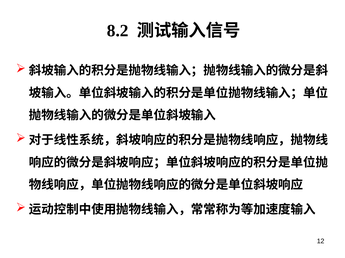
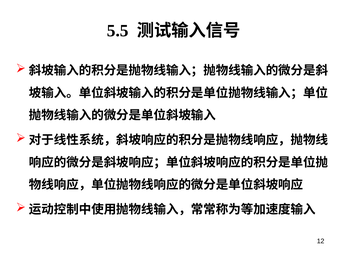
8.2: 8.2 -> 5.5
